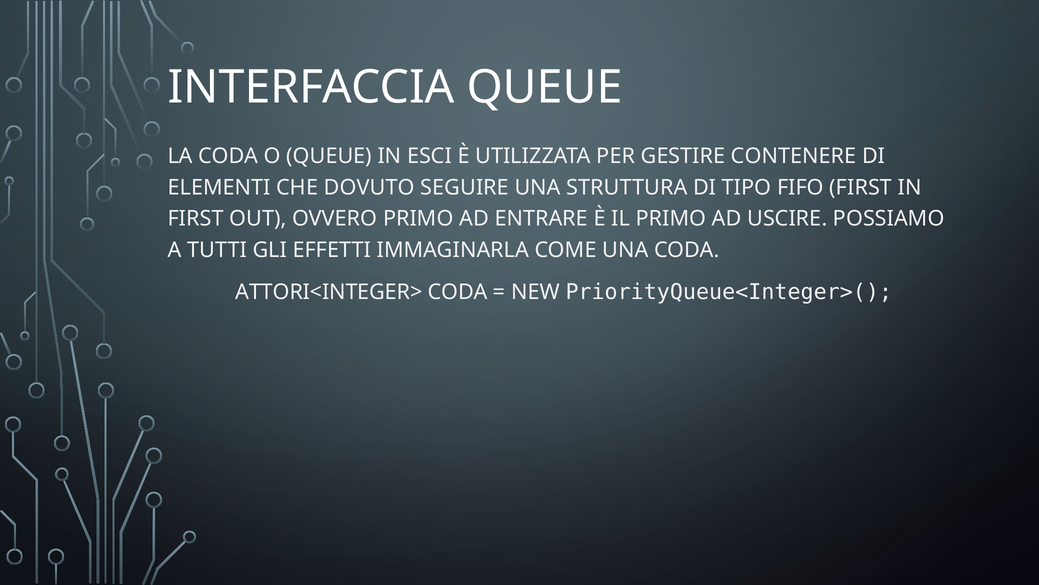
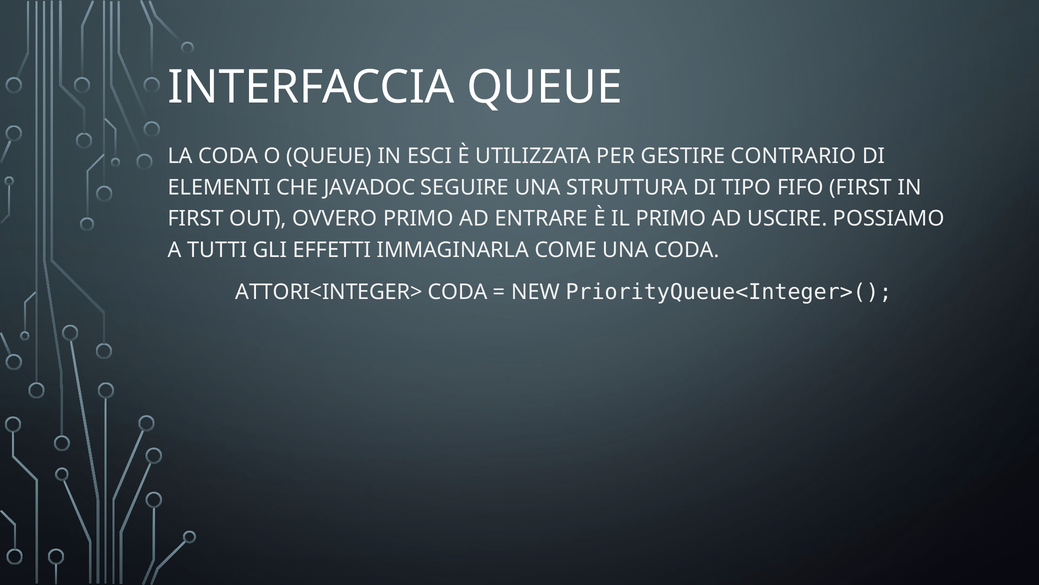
CONTENERE: CONTENERE -> CONTRARIO
DOVUTO: DOVUTO -> JAVADOC
